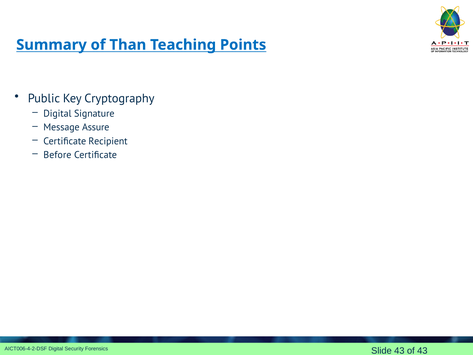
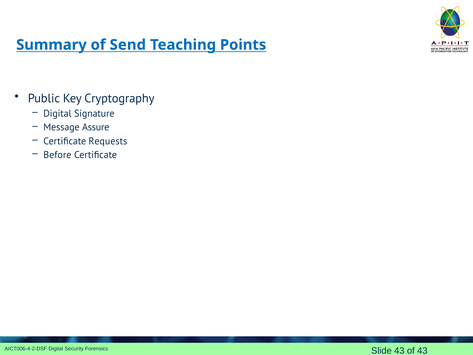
Than: Than -> Send
Recipient: Recipient -> Requests
